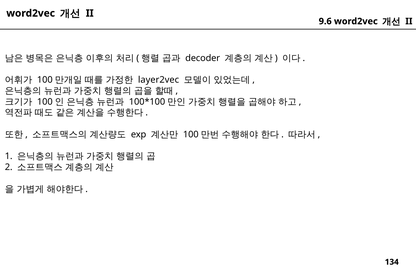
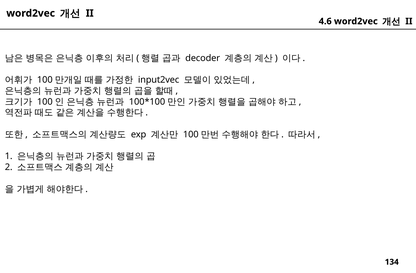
9.6: 9.6 -> 4.6
layer2vec: layer2vec -> input2vec
